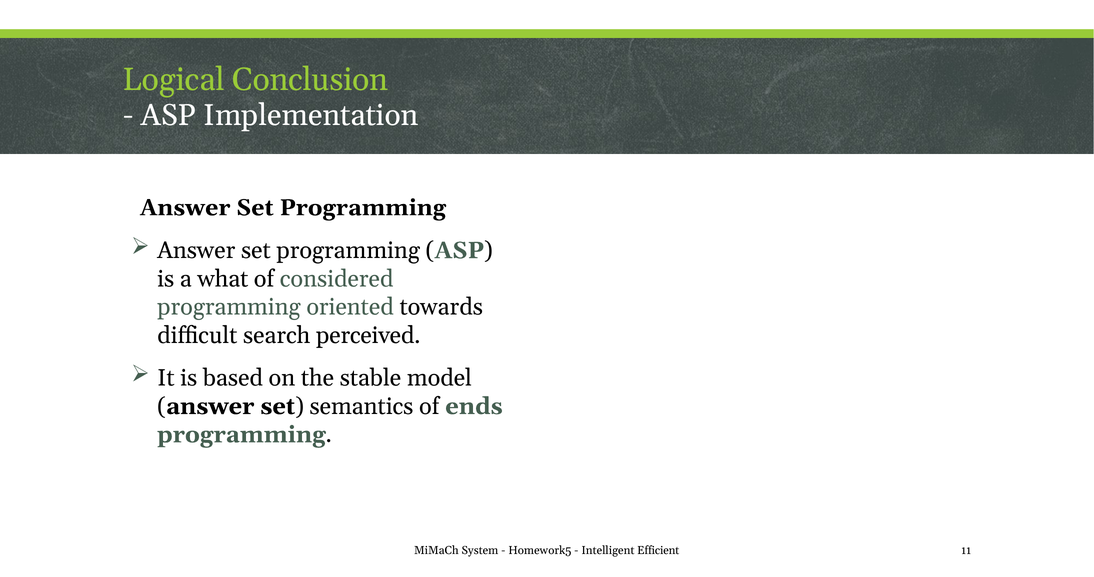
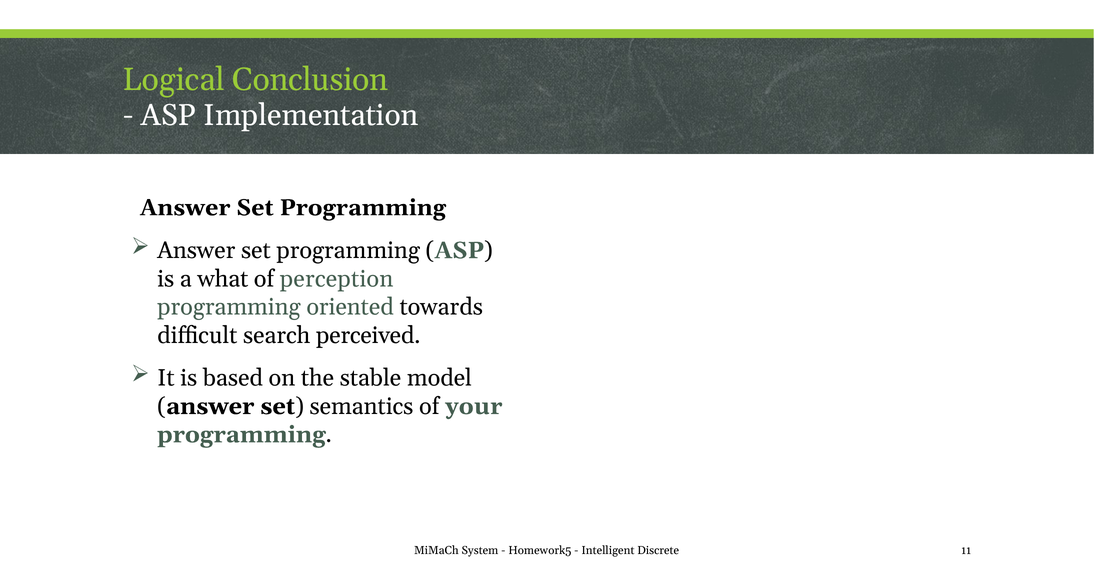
considered: considered -> perception
ends: ends -> your
Efficient: Efficient -> Discrete
